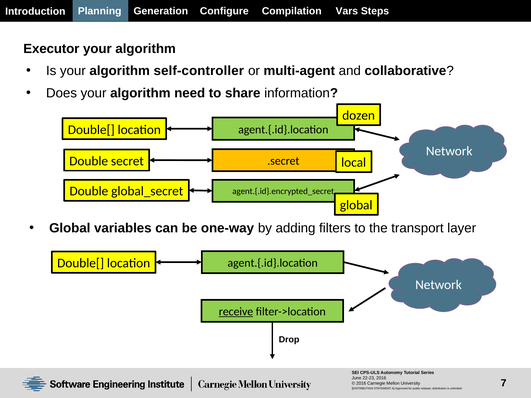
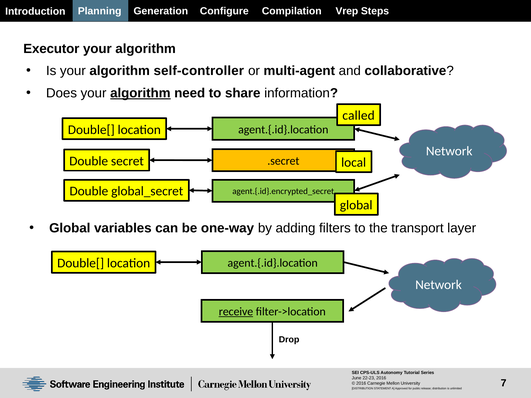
Vars: Vars -> Vrep
algorithm at (140, 93) underline: none -> present
dozen: dozen -> called
